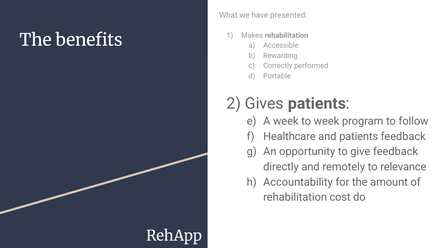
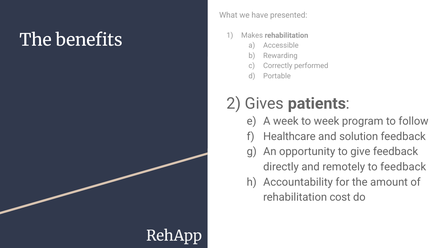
and patients: patients -> solution
to relevance: relevance -> feedback
